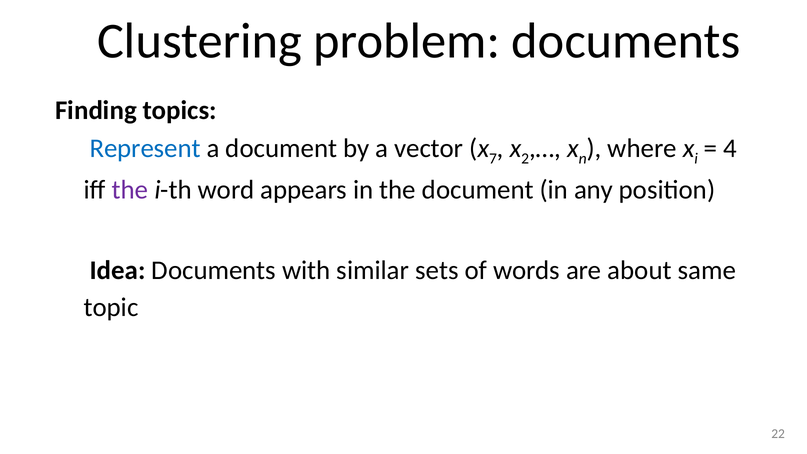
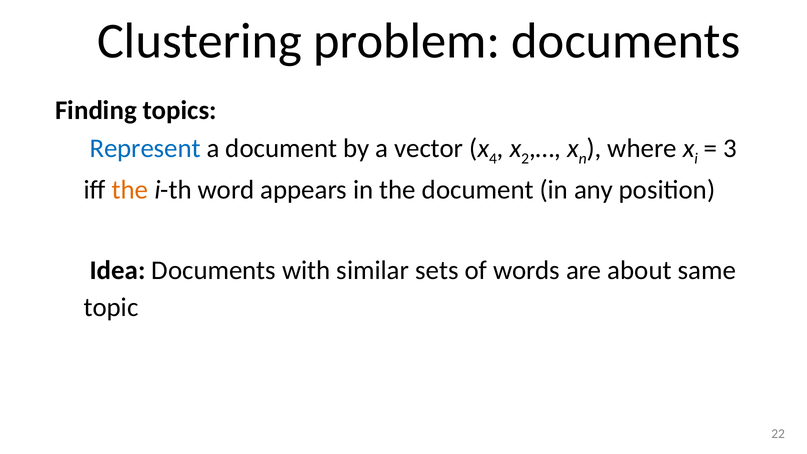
7: 7 -> 4
4: 4 -> 3
the at (130, 190) colour: purple -> orange
